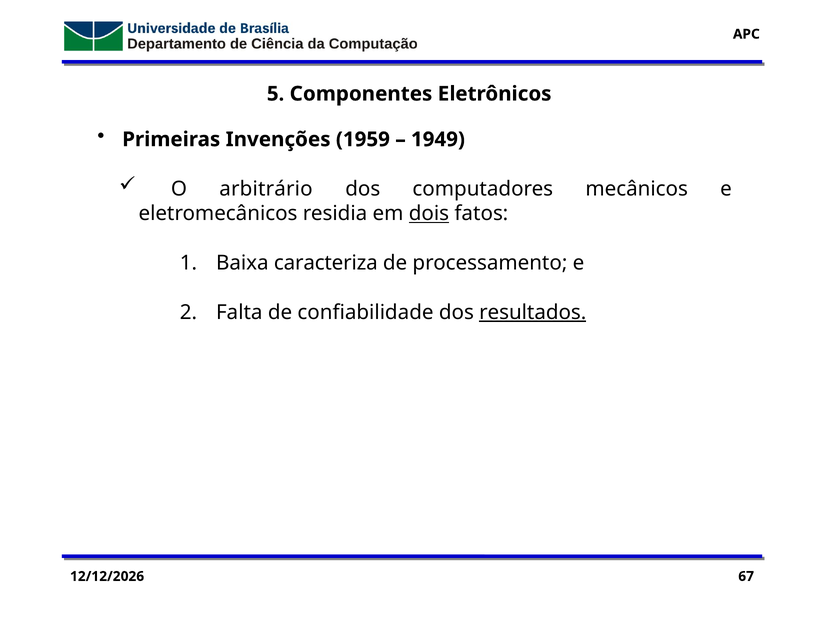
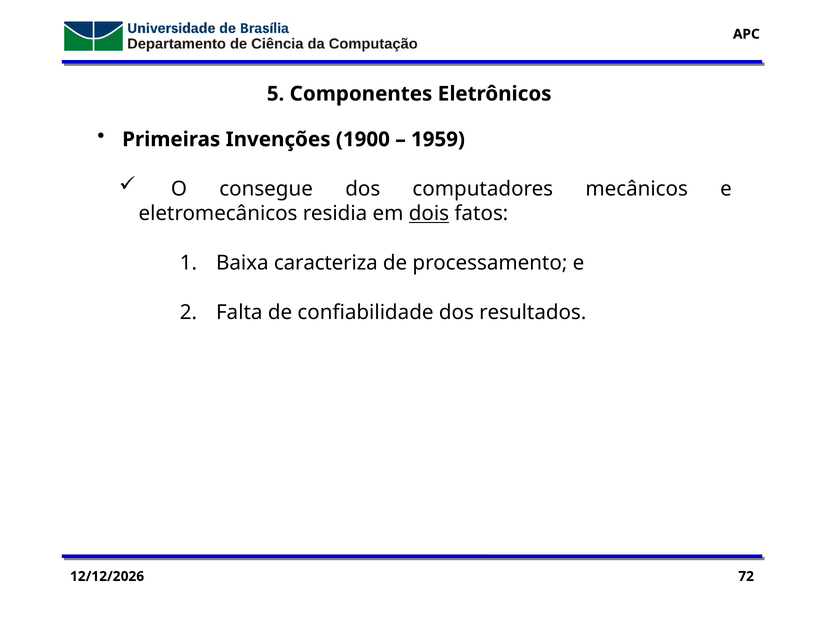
1959: 1959 -> 1900
1949: 1949 -> 1959
arbitrário: arbitrário -> consegue
resultados underline: present -> none
67: 67 -> 72
